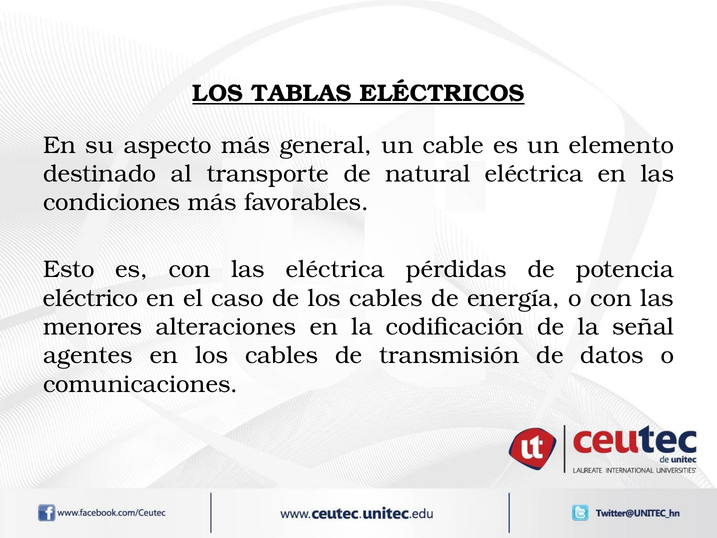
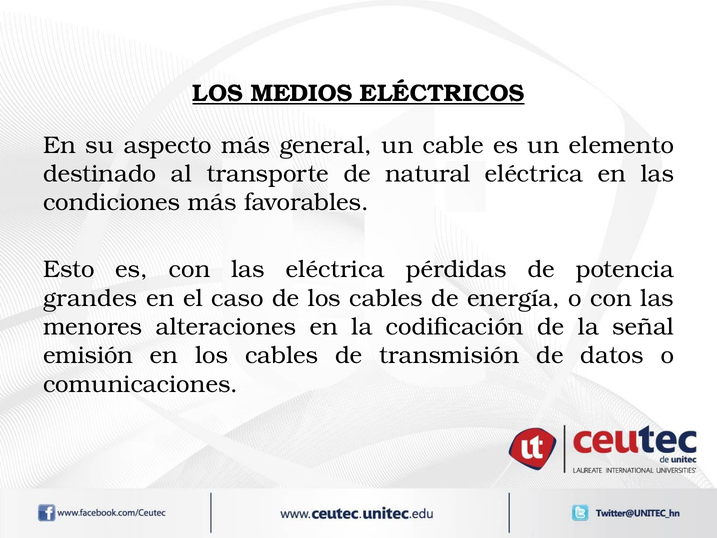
TABLAS: TABLAS -> MEDIOS
eléctrico: eléctrico -> grandes
agentes: agentes -> emisión
